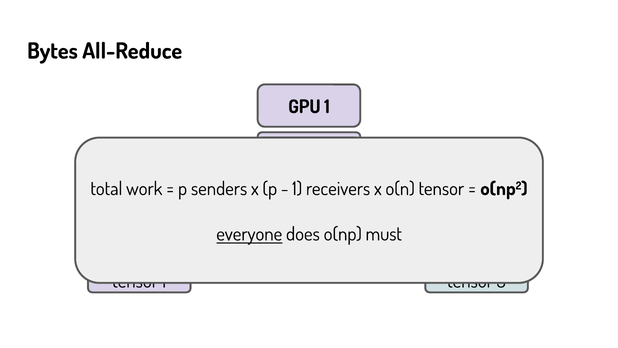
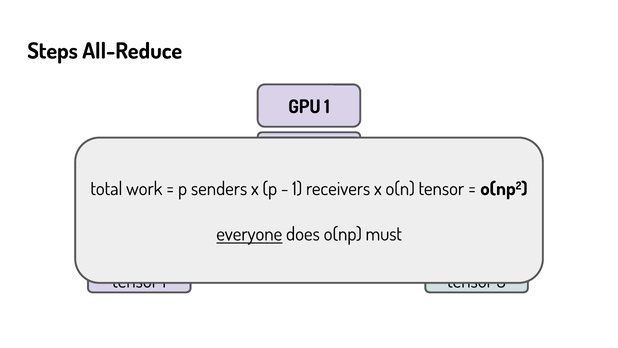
Bytes: Bytes -> Steps
